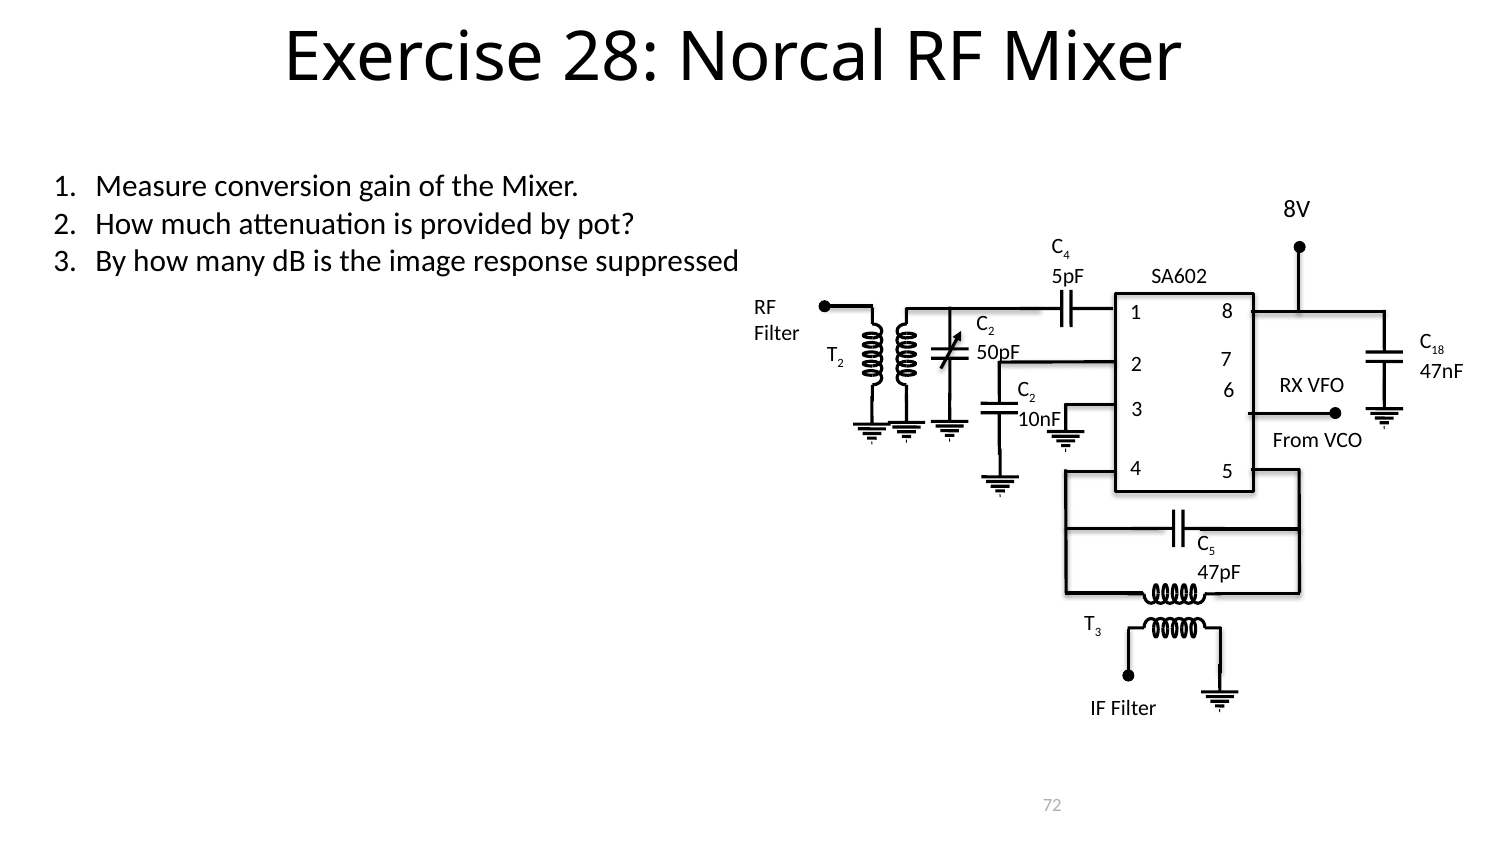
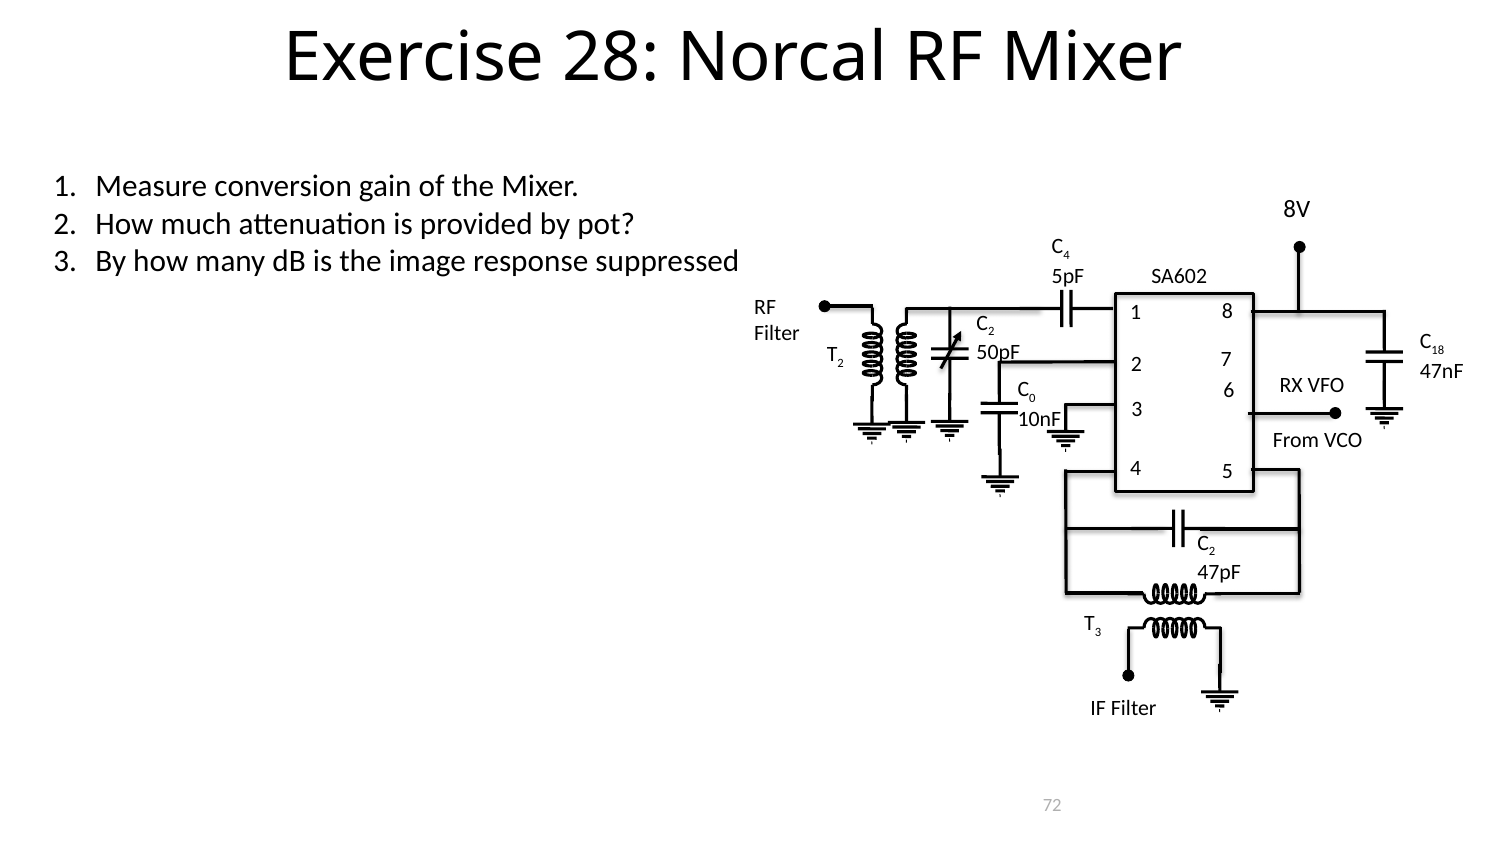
2 at (1032, 398): 2 -> 0
5 at (1212, 551): 5 -> 2
